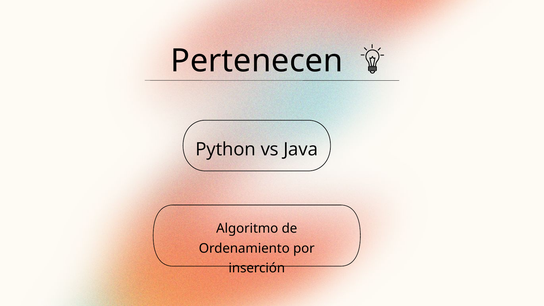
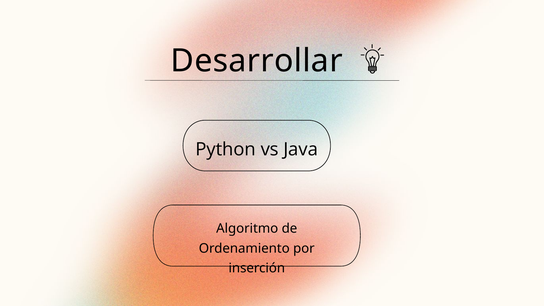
Pertenecen: Pertenecen -> Desarrollar
